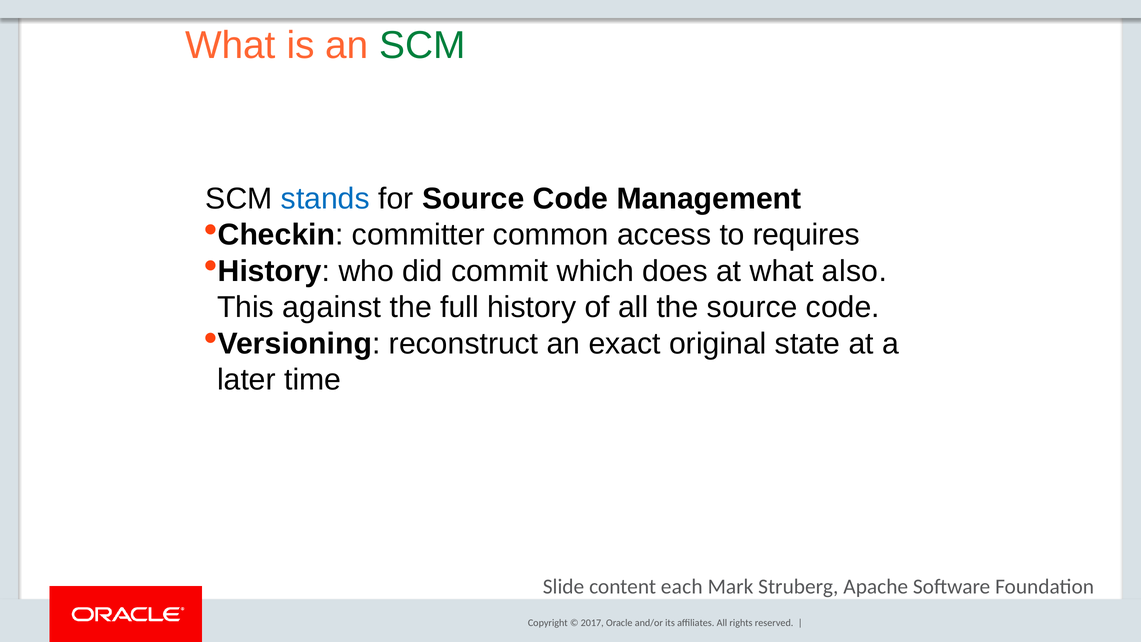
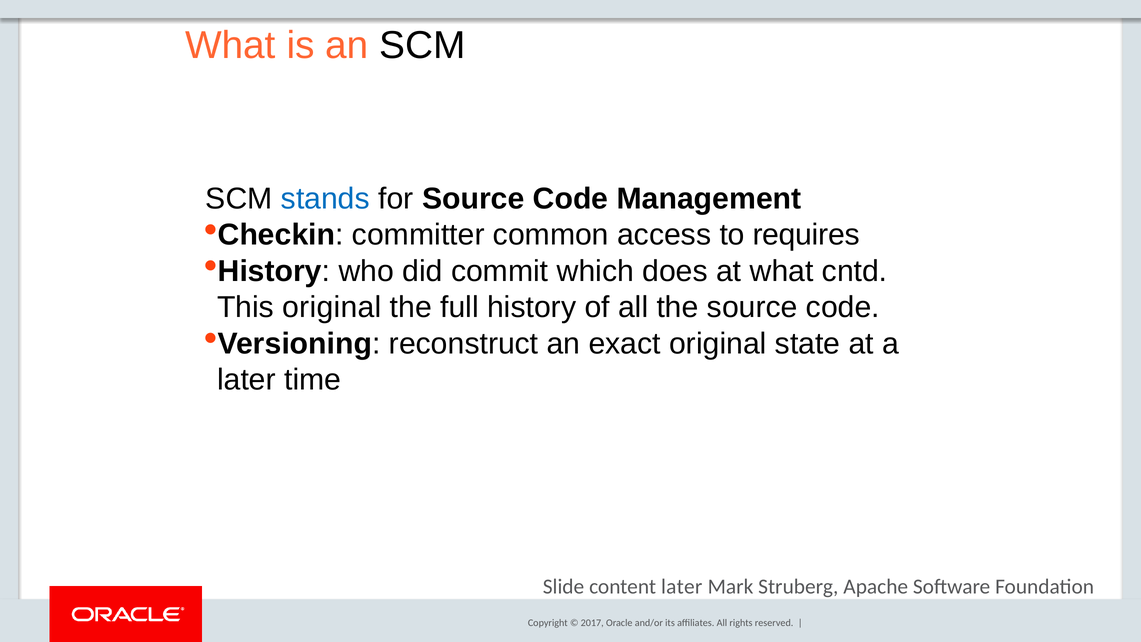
SCM at (422, 45) colour: green -> black
also: also -> cntd
This against: against -> original
content each: each -> later
